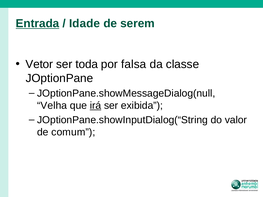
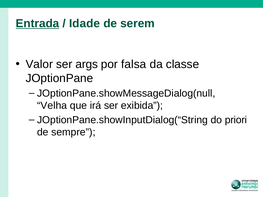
Vetor: Vetor -> Valor
toda: toda -> args
irá underline: present -> none
valor: valor -> priori
comum: comum -> sempre
